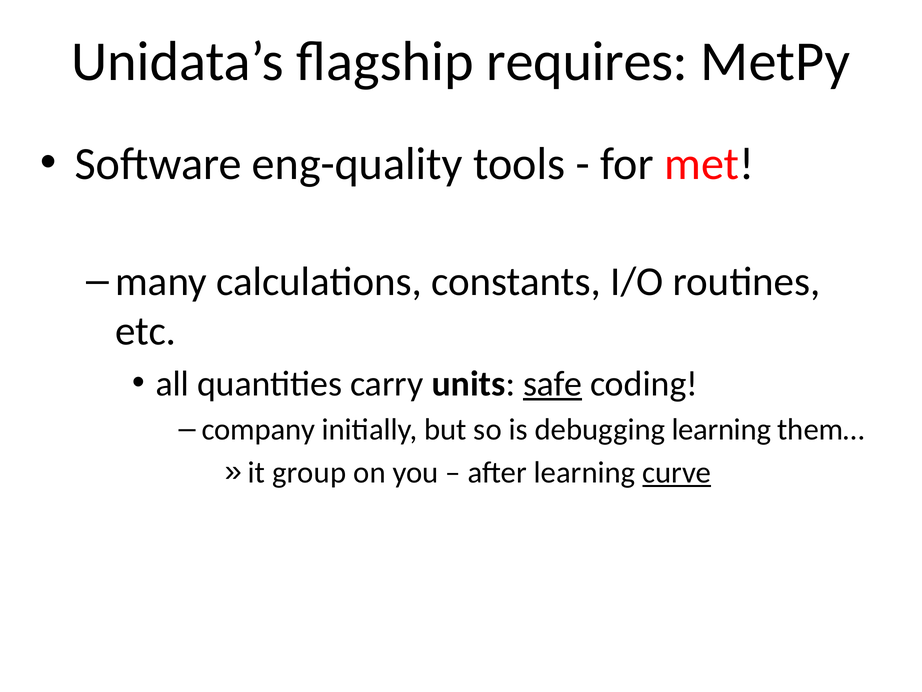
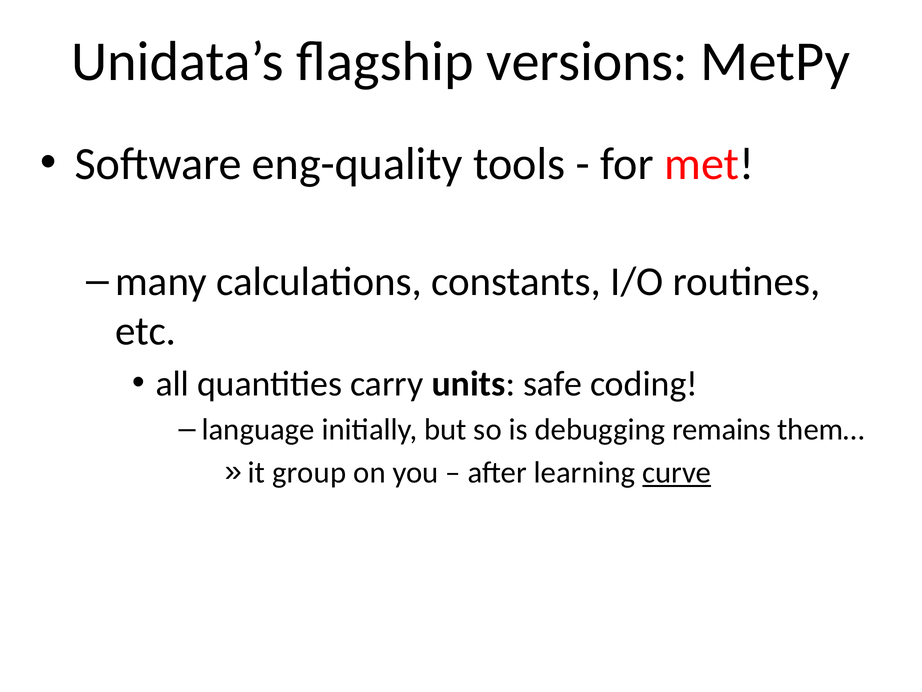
requires: requires -> versions
safe underline: present -> none
company: company -> language
debugging learning: learning -> remains
